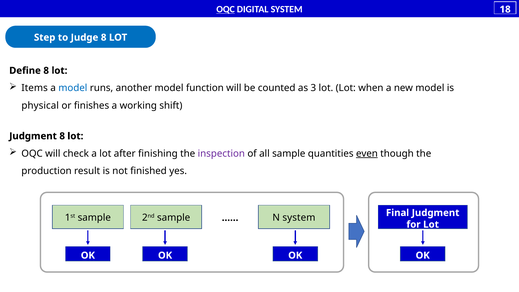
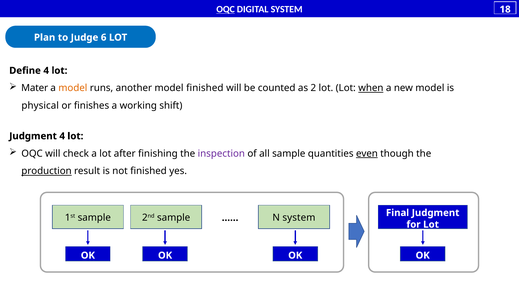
Step: Step -> Plan
Judge 8: 8 -> 6
Define 8: 8 -> 4
Items: Items -> Mater
model at (73, 88) colour: blue -> orange
model function: function -> finished
3: 3 -> 2
when underline: none -> present
Judgment 8: 8 -> 4
production underline: none -> present
